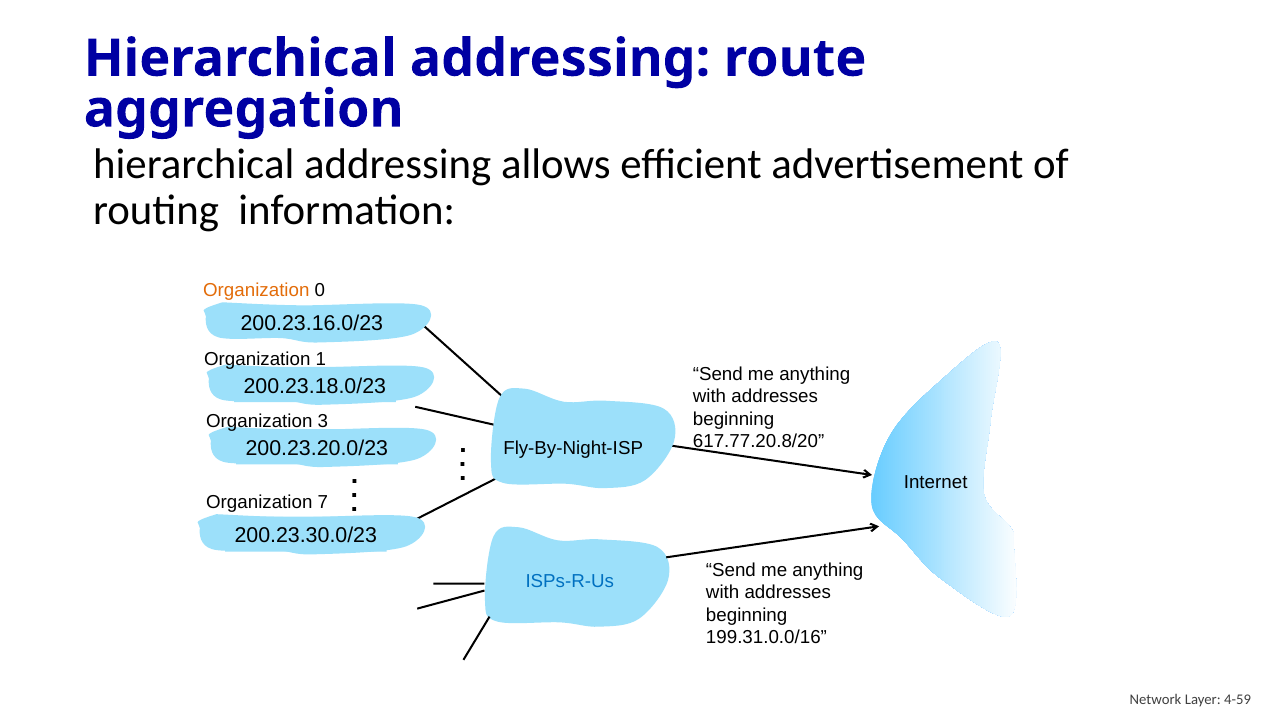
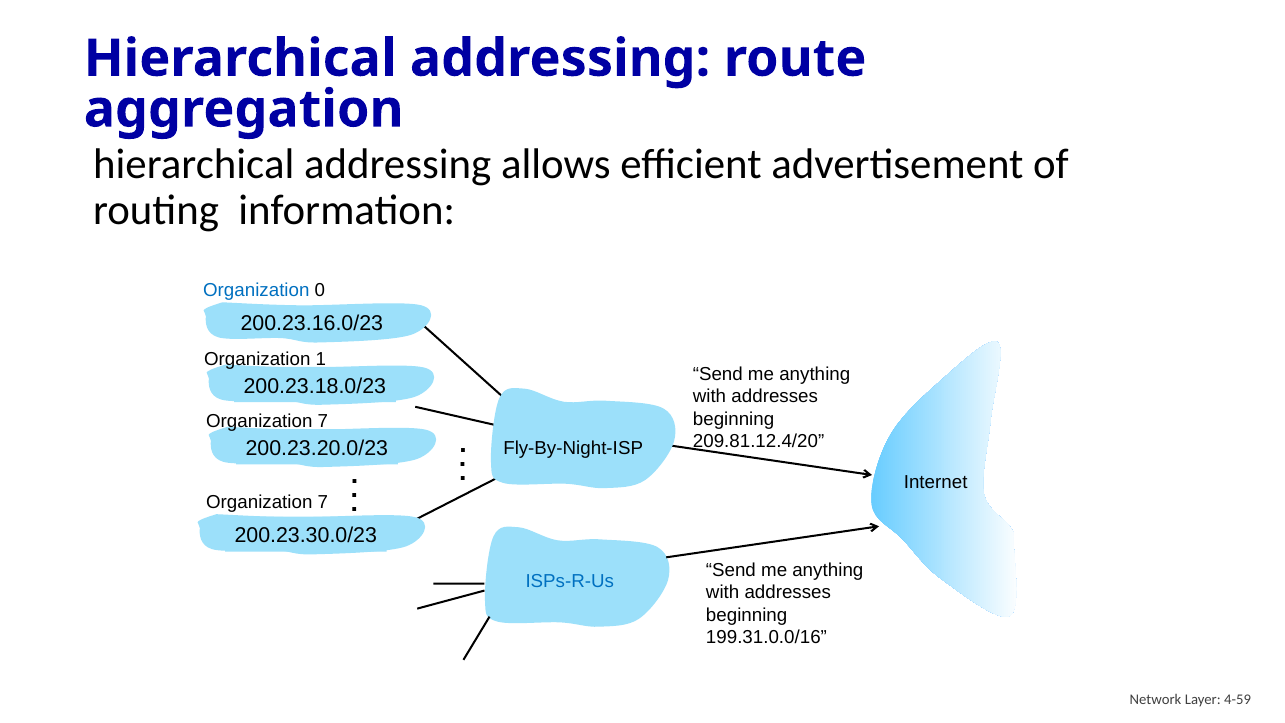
Organization at (256, 291) colour: orange -> blue
3 at (323, 421): 3 -> 7
617.77.20.8/20: 617.77.20.8/20 -> 209.81.12.4/20
